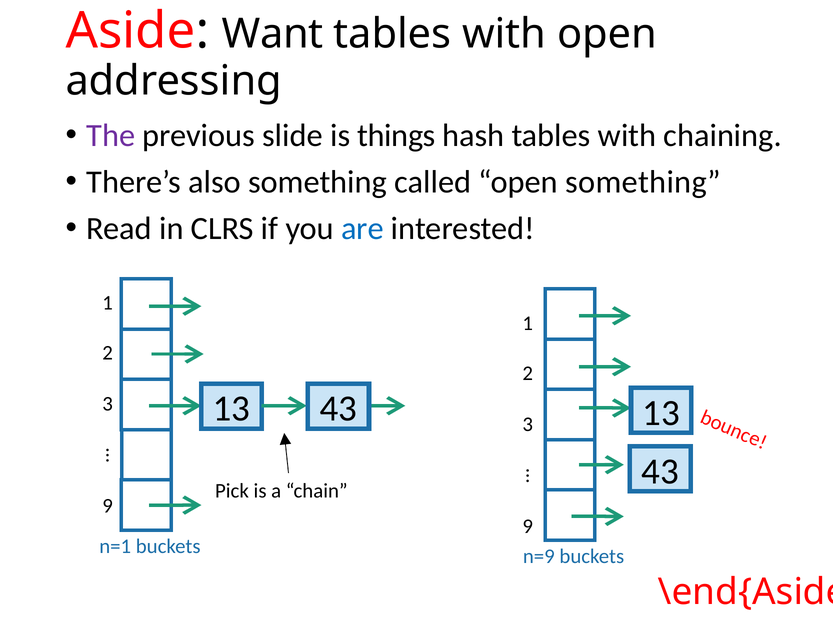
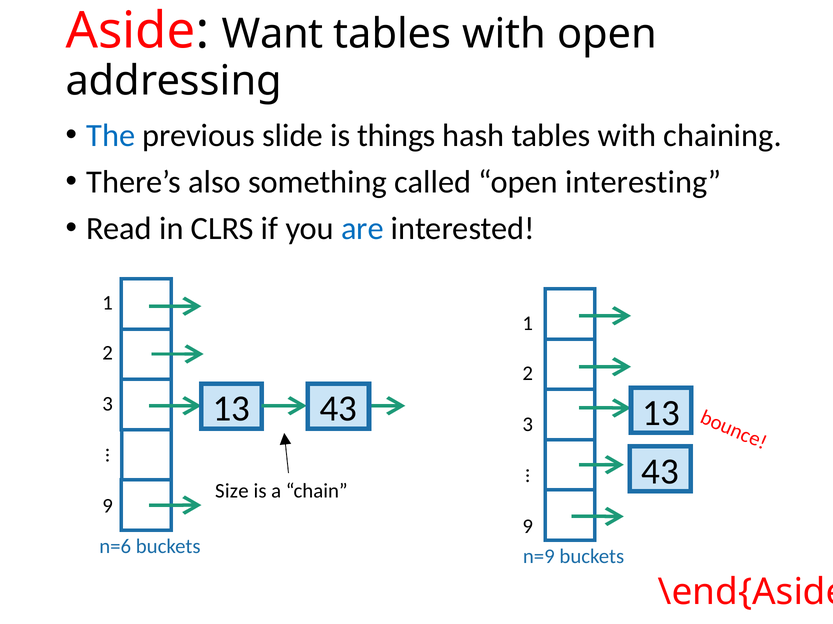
The colour: purple -> blue
open something: something -> interesting
Pick: Pick -> Size
n=1: n=1 -> n=6
